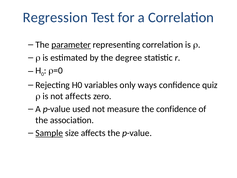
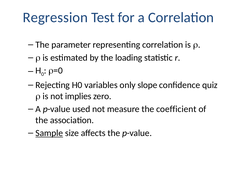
parameter underline: present -> none
degree: degree -> loading
ways: ways -> slope
not affects: affects -> implies
the confidence: confidence -> coefficient
